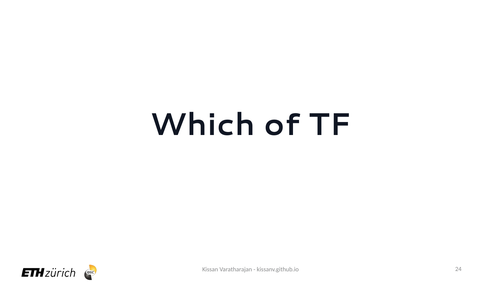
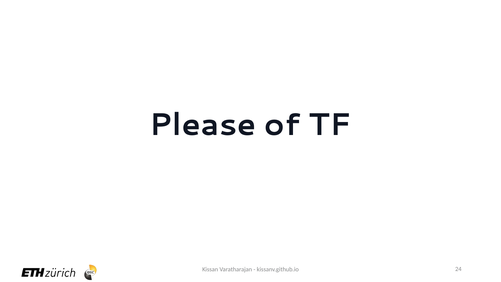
Which: Which -> Please
